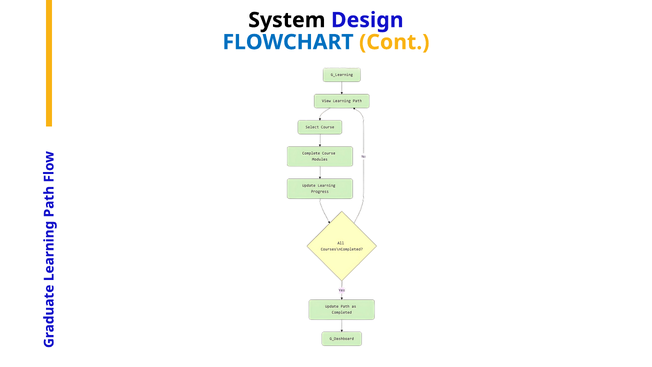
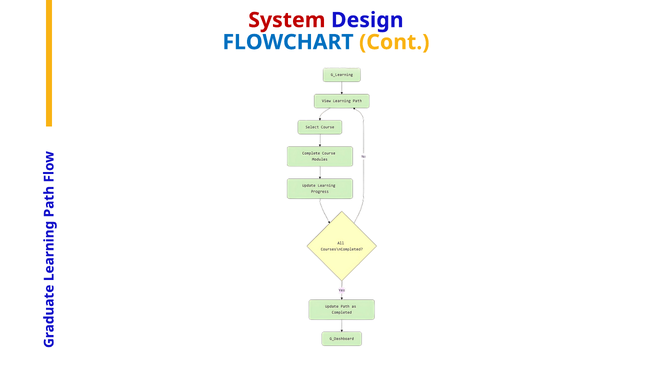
System colour: black -> red
